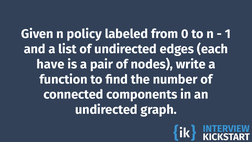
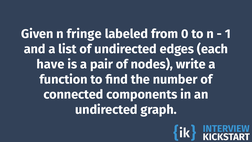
policy: policy -> fringe
